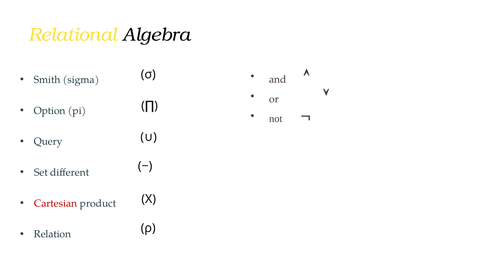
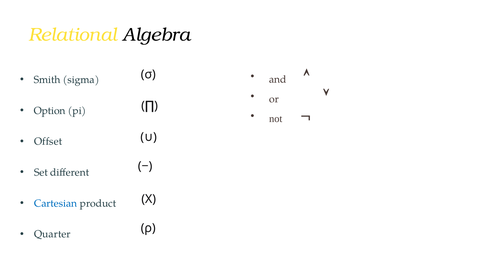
Query: Query -> Offset
Cartesian colour: red -> blue
Relation: Relation -> Quarter
